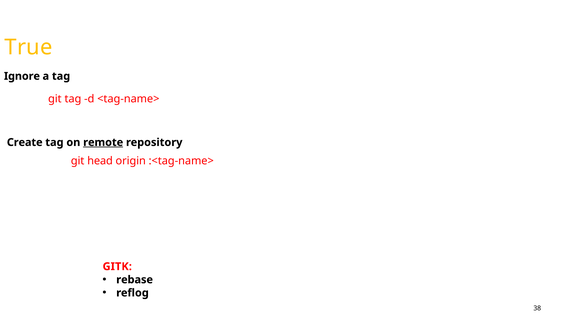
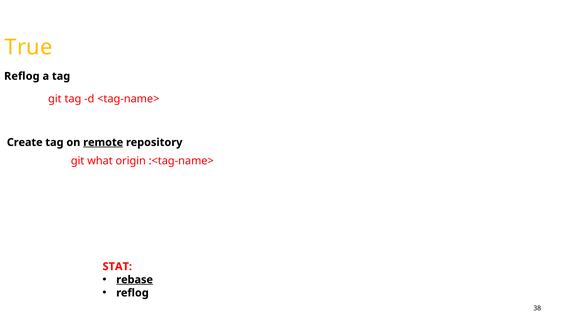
Ignore at (22, 76): Ignore -> Reflog
head: head -> what
GITK: GITK -> STAT
rebase underline: none -> present
